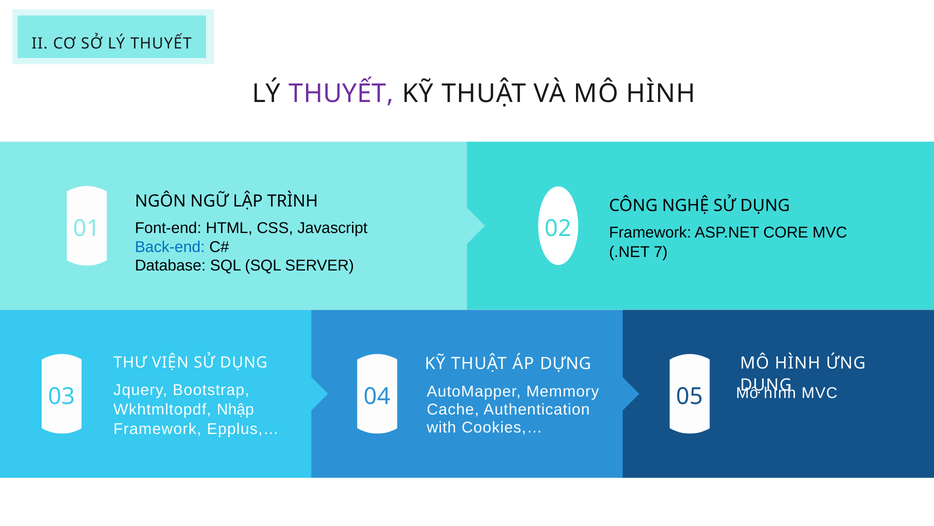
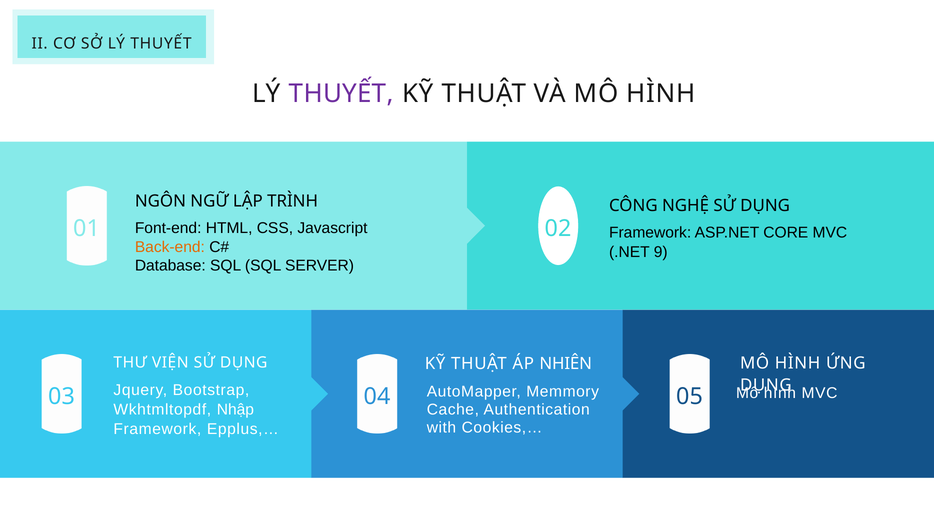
Back-end colour: blue -> orange
7: 7 -> 9
DỰNG: DỰNG -> NHIÊN
